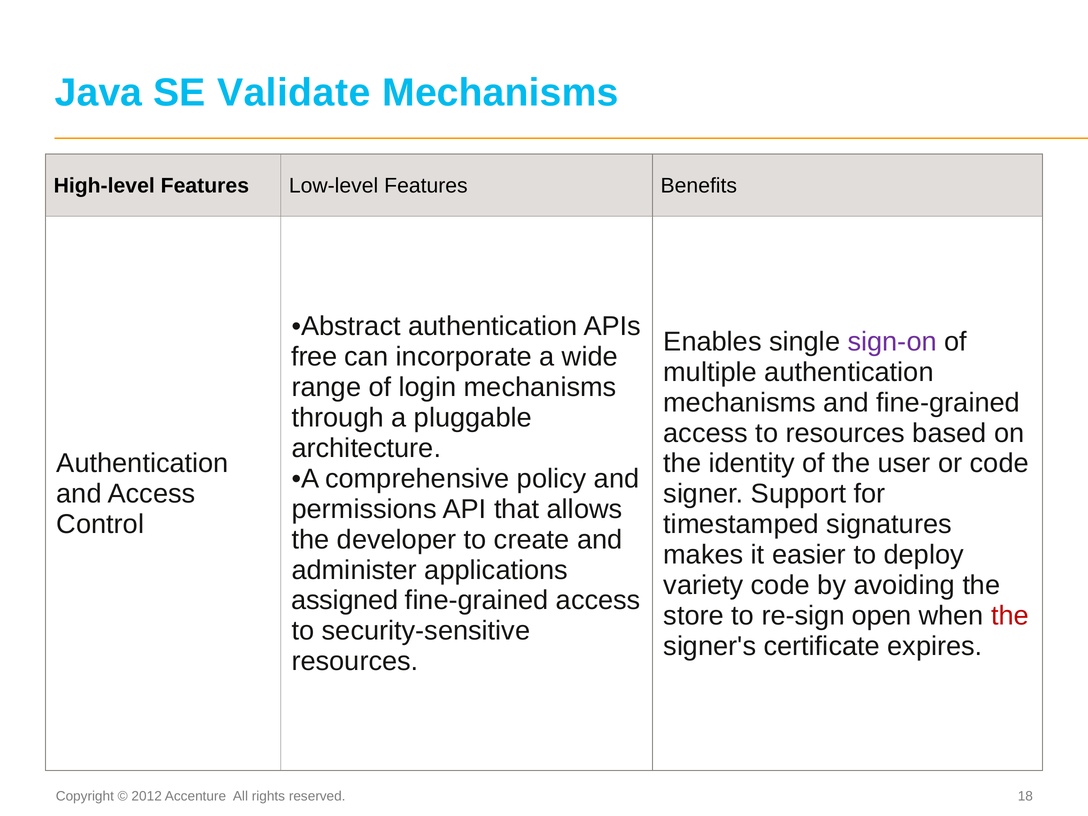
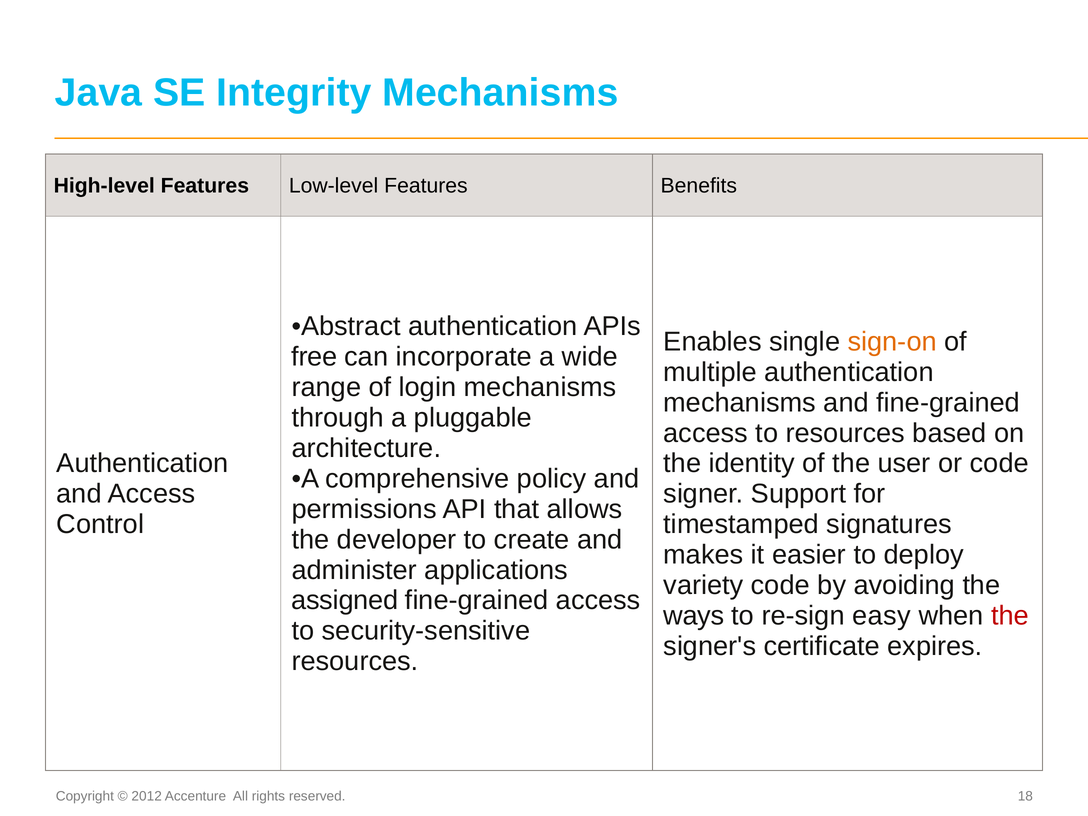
Validate: Validate -> Integrity
sign-on colour: purple -> orange
store: store -> ways
open: open -> easy
